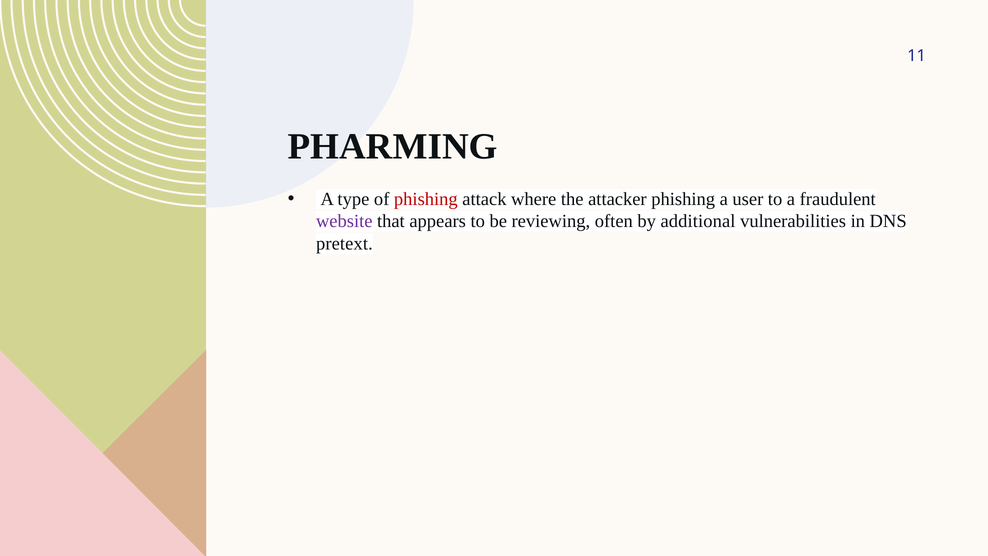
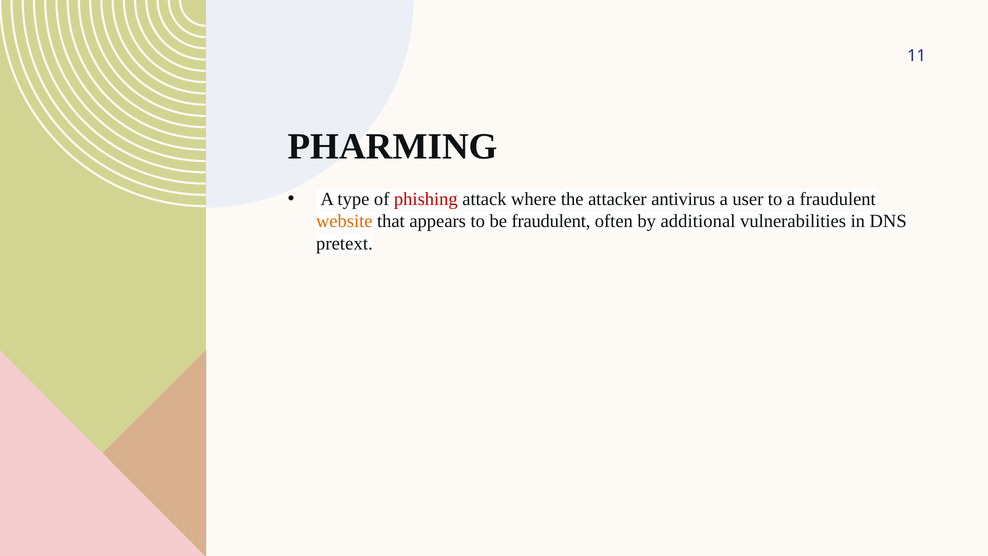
attacker phishing: phishing -> antivirus
website colour: purple -> orange
be reviewing: reviewing -> fraudulent
